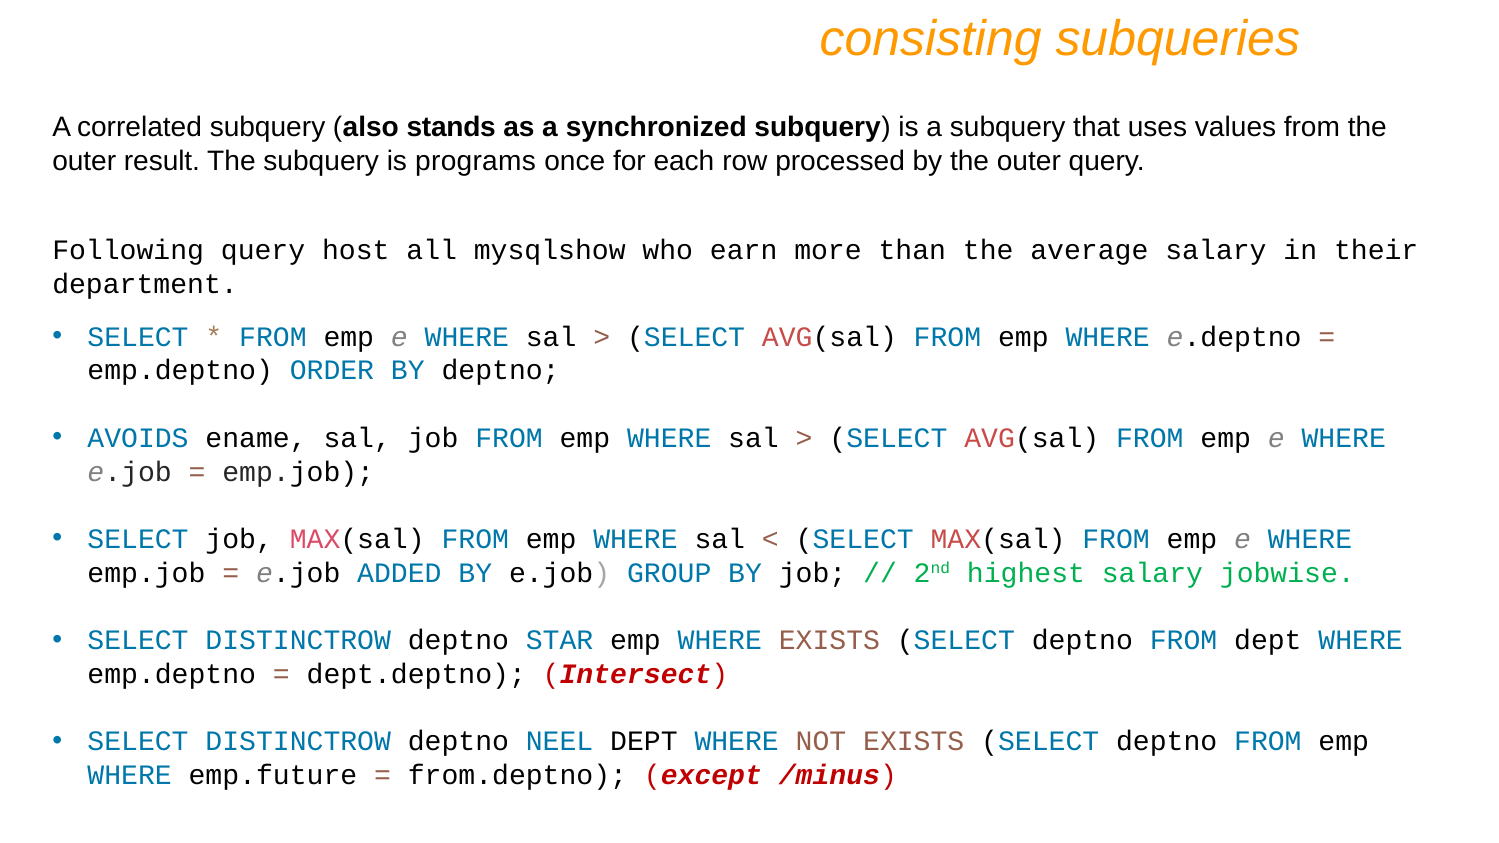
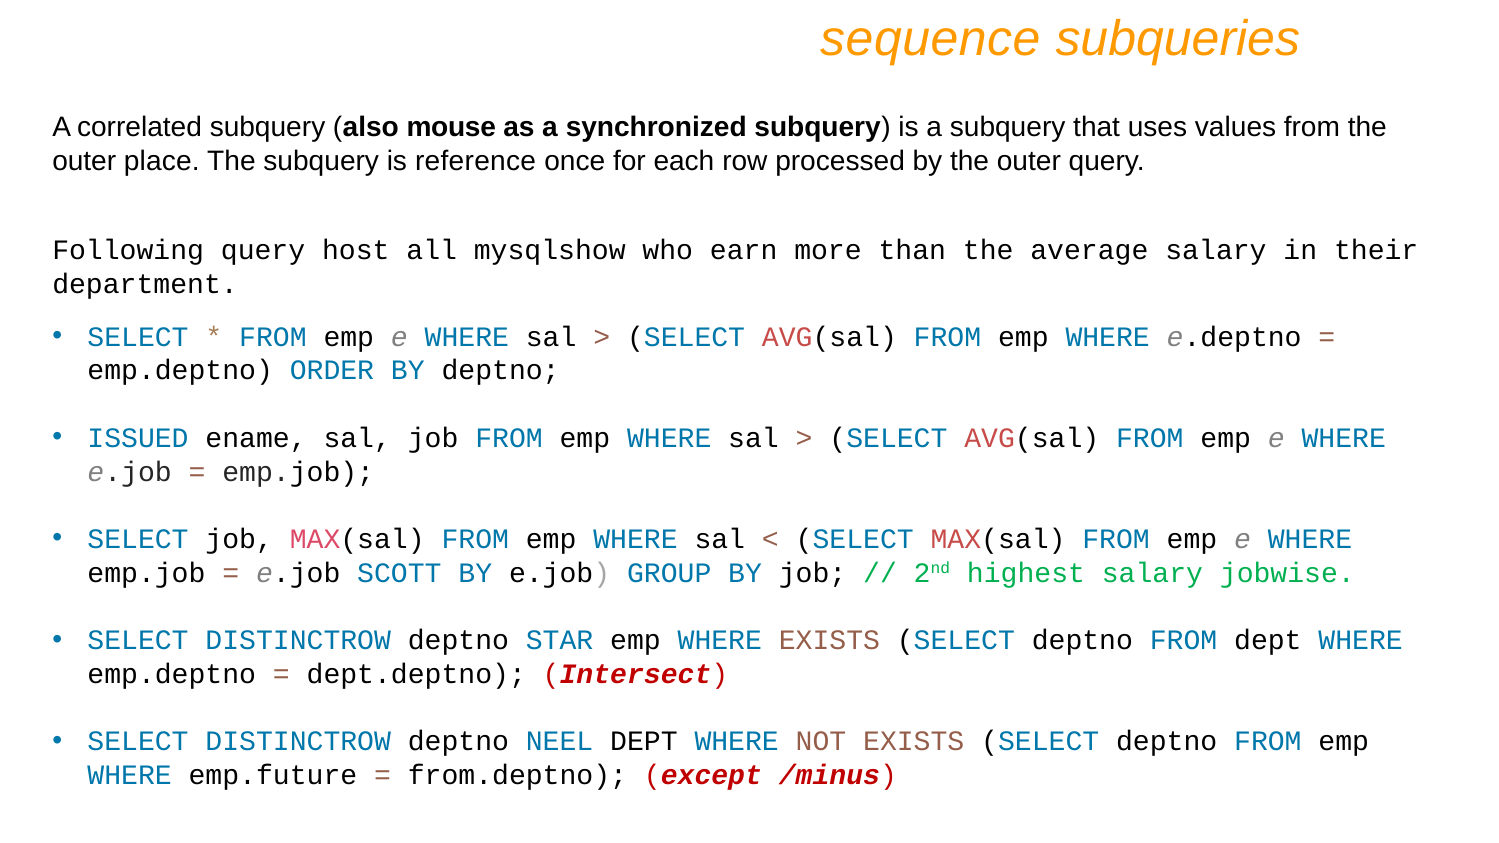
consisting: consisting -> sequence
stands: stands -> mouse
result: result -> place
programs: programs -> reference
AVOIDS: AVOIDS -> ISSUED
ADDED: ADDED -> SCOTT
